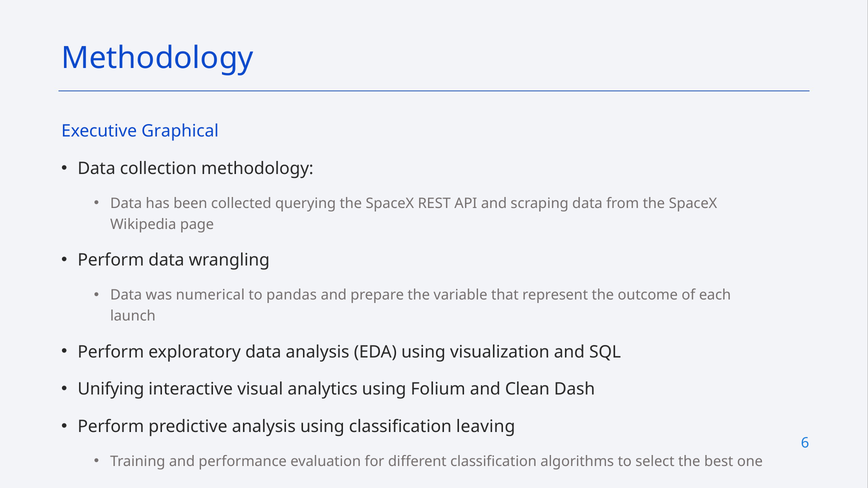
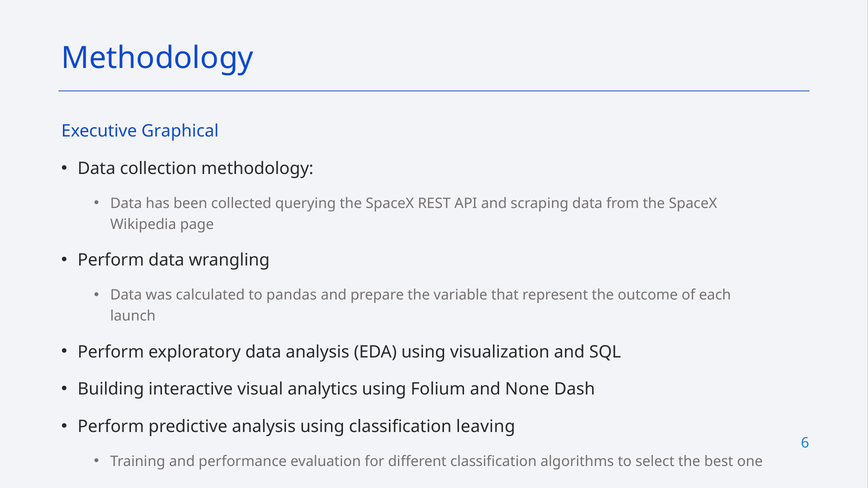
numerical: numerical -> calculated
Unifying: Unifying -> Building
Clean: Clean -> None
